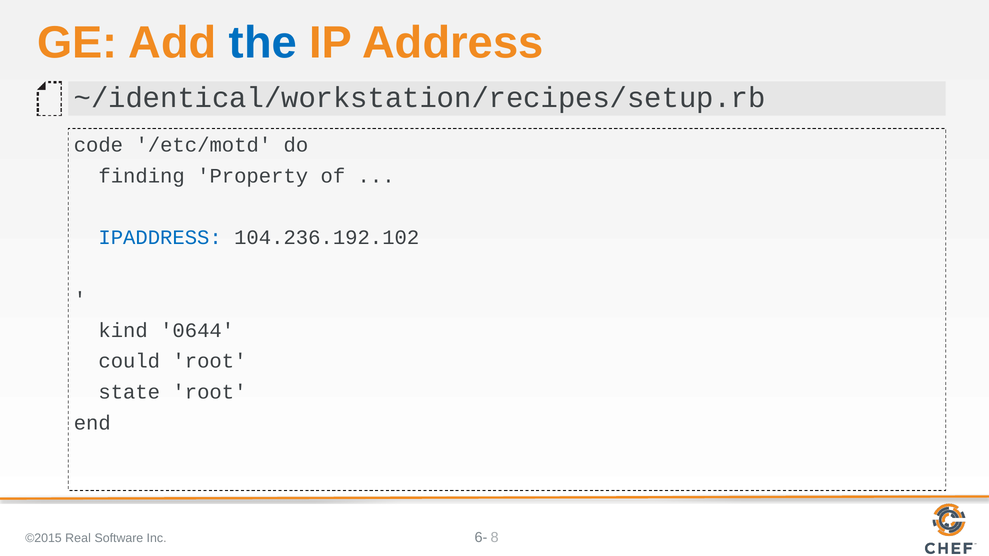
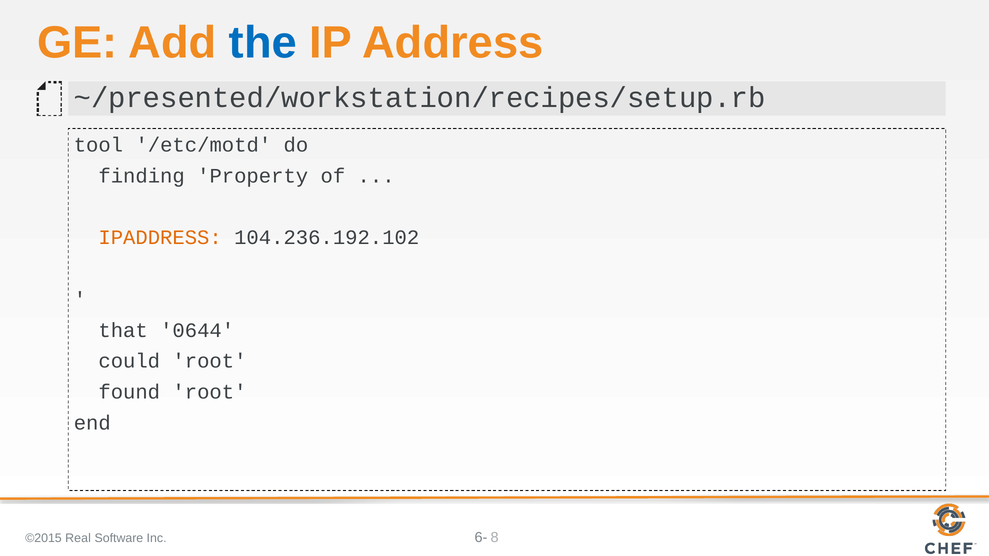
~/identical/workstation/recipes/setup.rb: ~/identical/workstation/recipes/setup.rb -> ~/presented/workstation/recipes/setup.rb
code: code -> tool
IPADDRESS colour: blue -> orange
kind: kind -> that
state: state -> found
